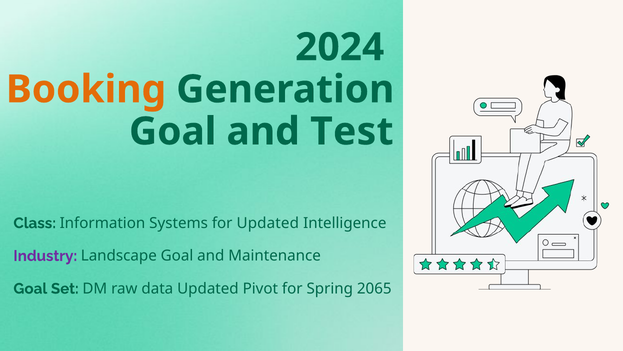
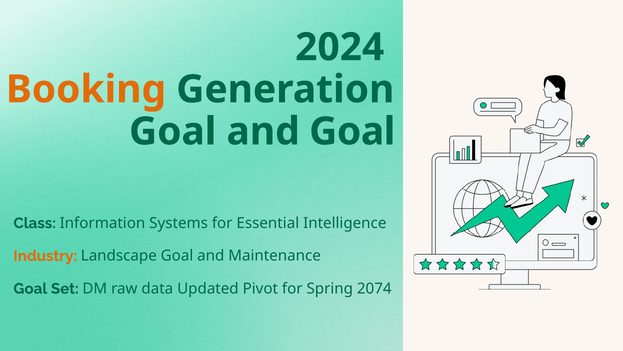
and Test: Test -> Goal
for Updated: Updated -> Essential
Industry colour: purple -> orange
2065: 2065 -> 2074
